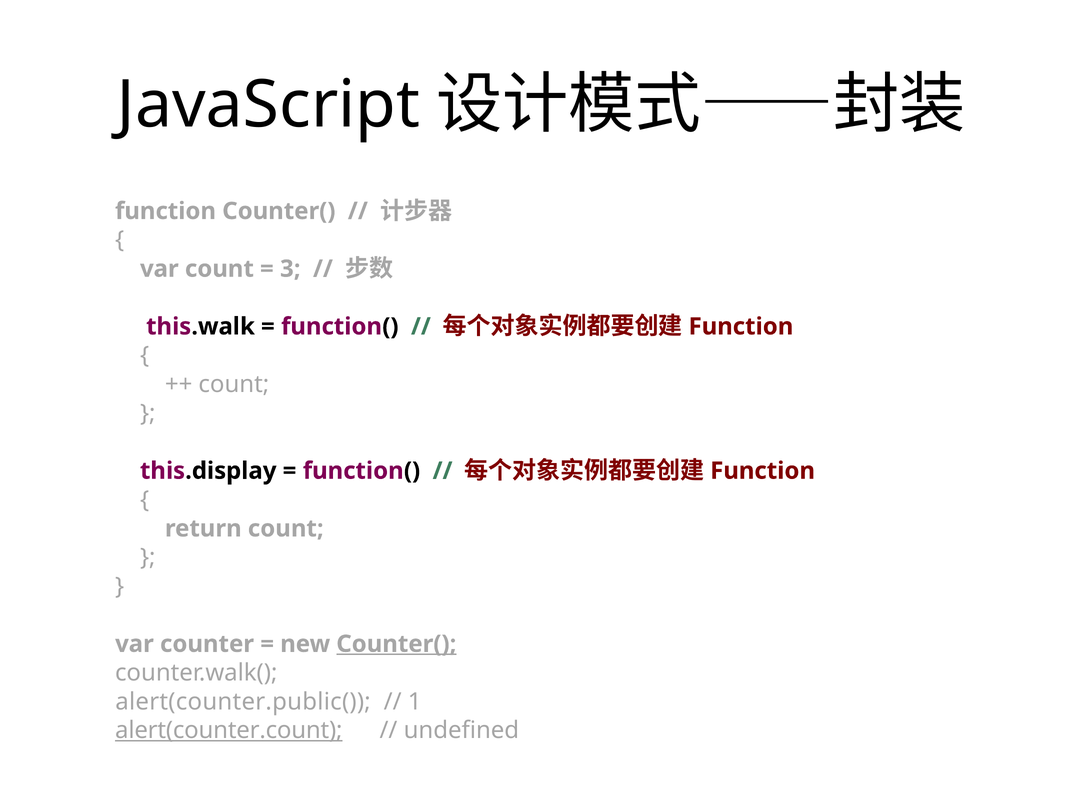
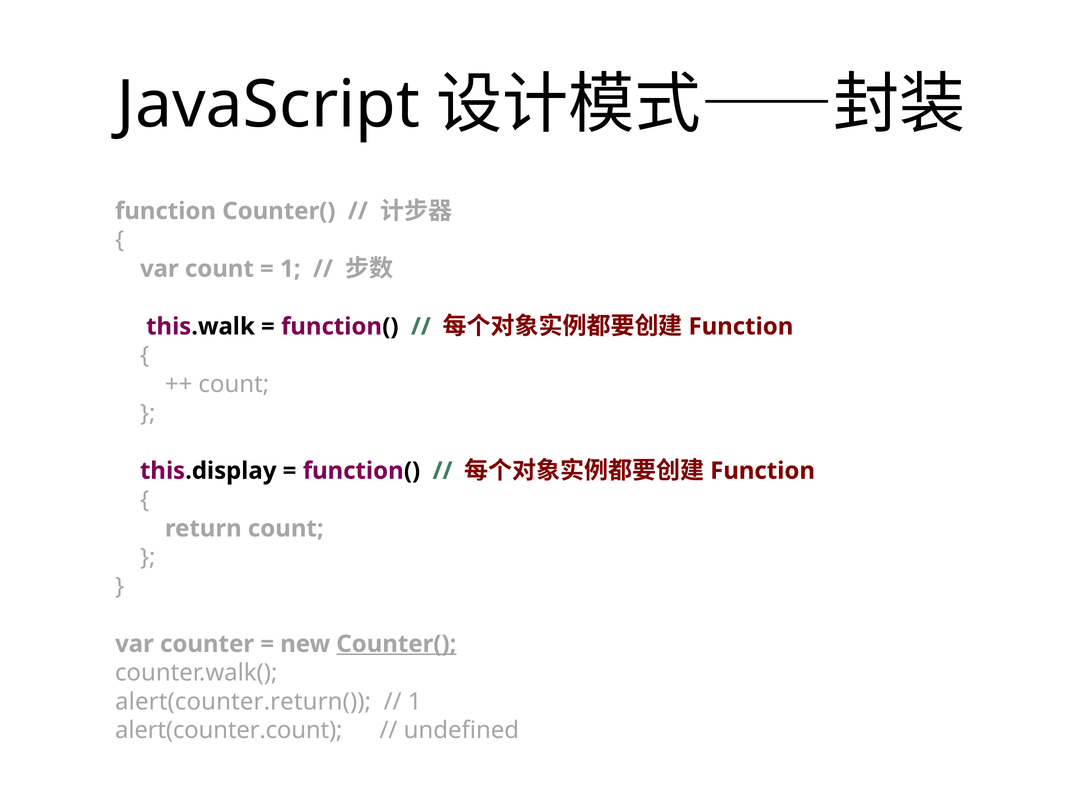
3 at (290, 269): 3 -> 1
alert(counter.public(: alert(counter.public( -> alert(counter.return(
alert(counter.count underline: present -> none
